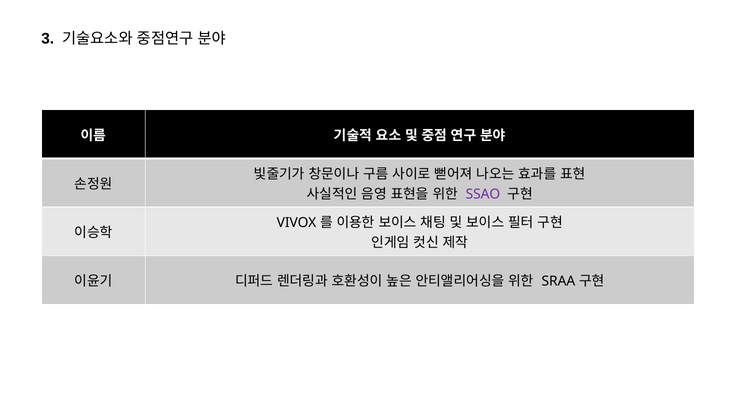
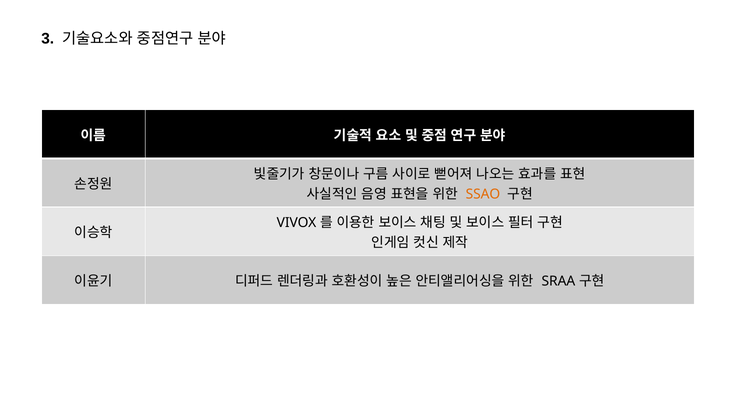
SSAO colour: purple -> orange
